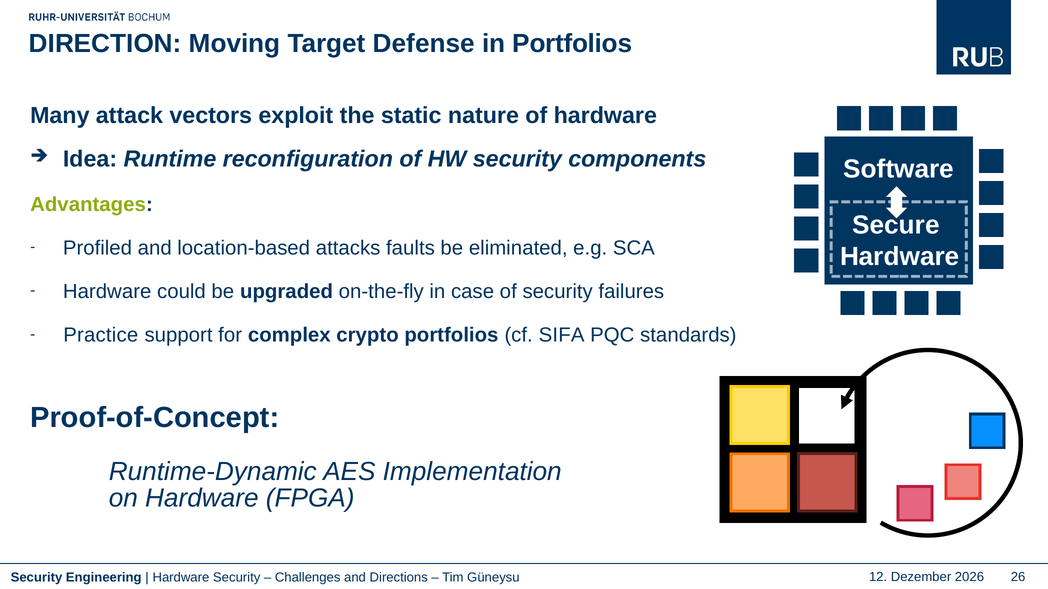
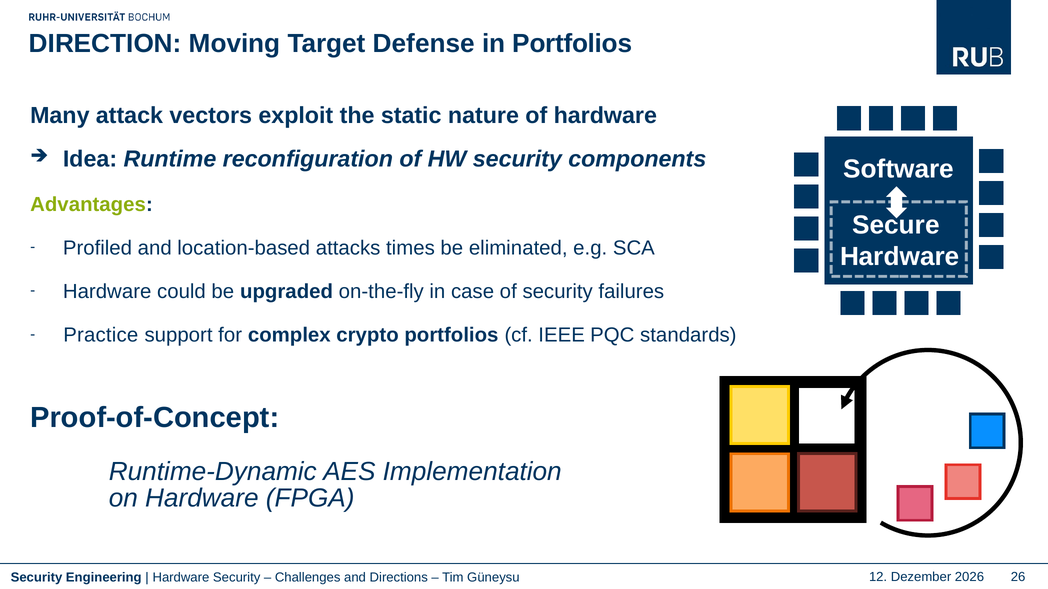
faults: faults -> times
SIFA: SIFA -> IEEE
